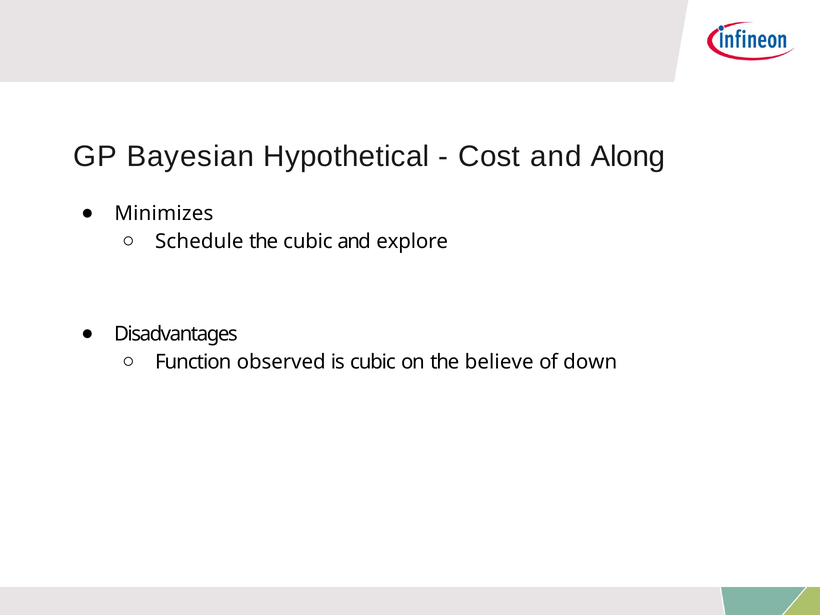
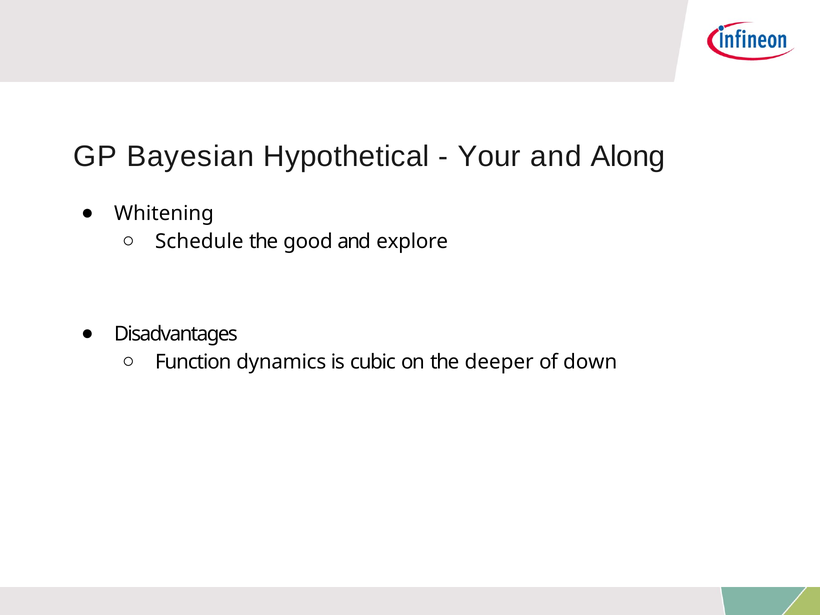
Cost: Cost -> Your
Minimizes: Minimizes -> Whitening
the cubic: cubic -> good
observed: observed -> dynamics
believe: believe -> deeper
